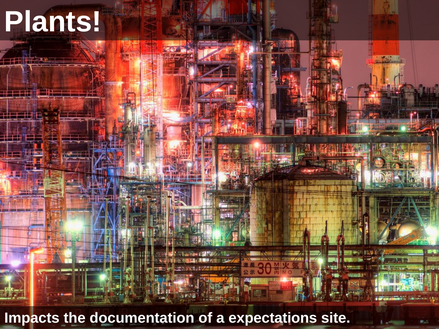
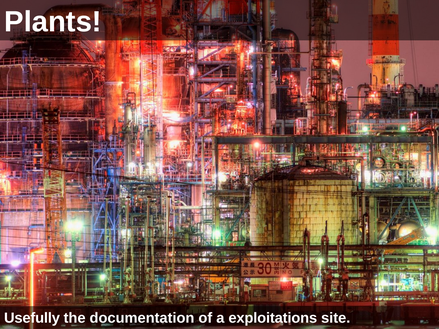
Impacts: Impacts -> Usefully
expectations: expectations -> exploitations
